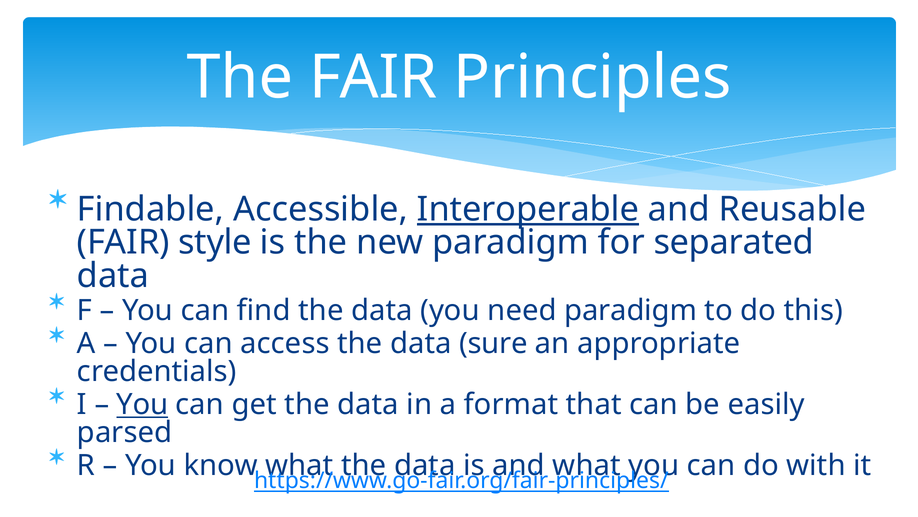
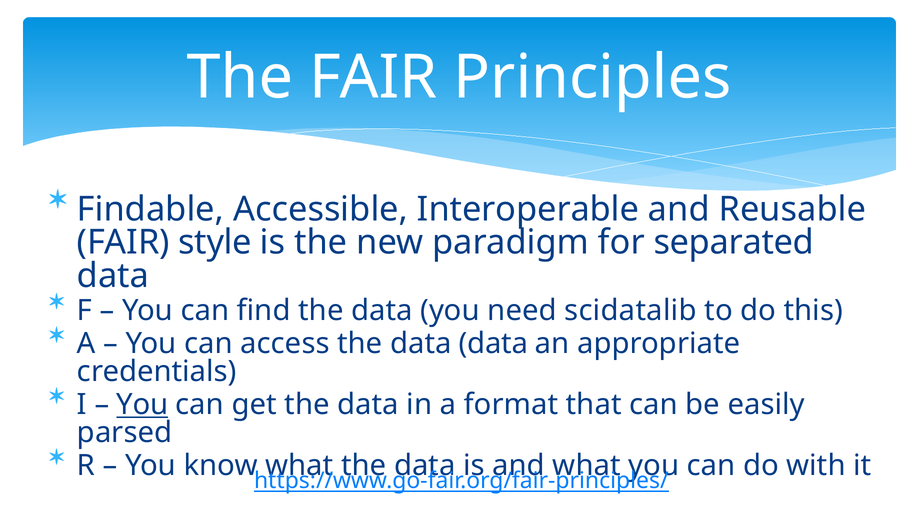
Interoperable underline: present -> none
need paradigm: paradigm -> scidatalib
data sure: sure -> data
